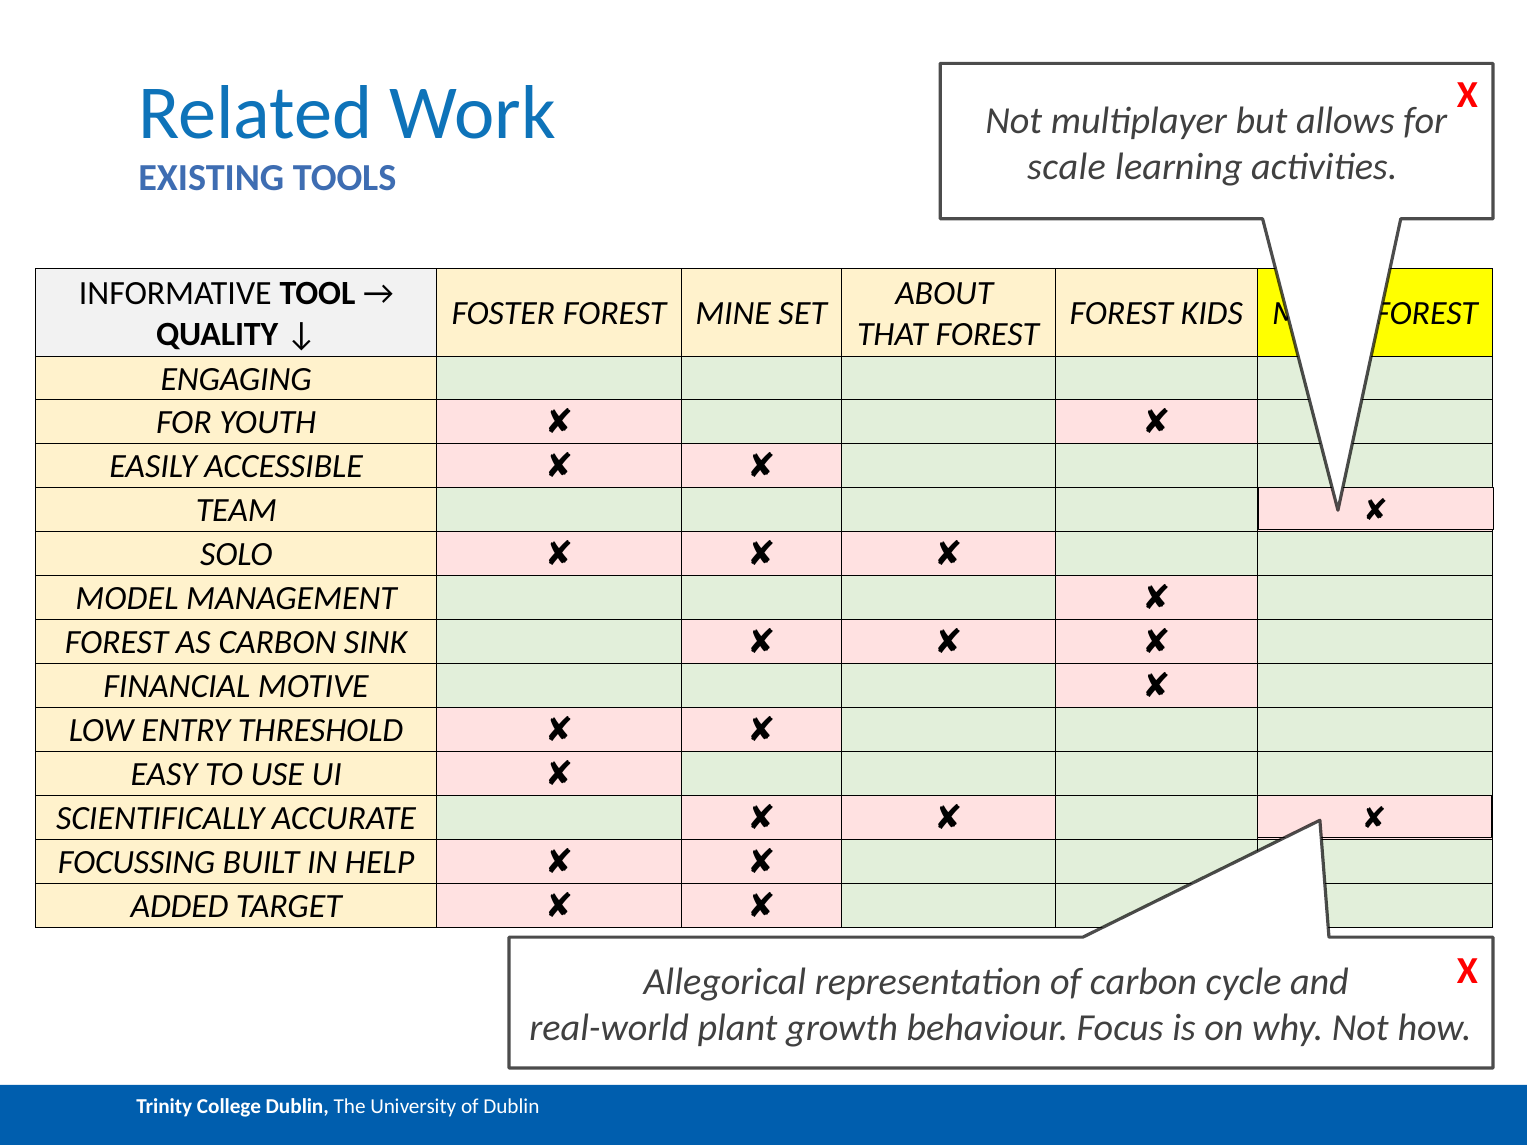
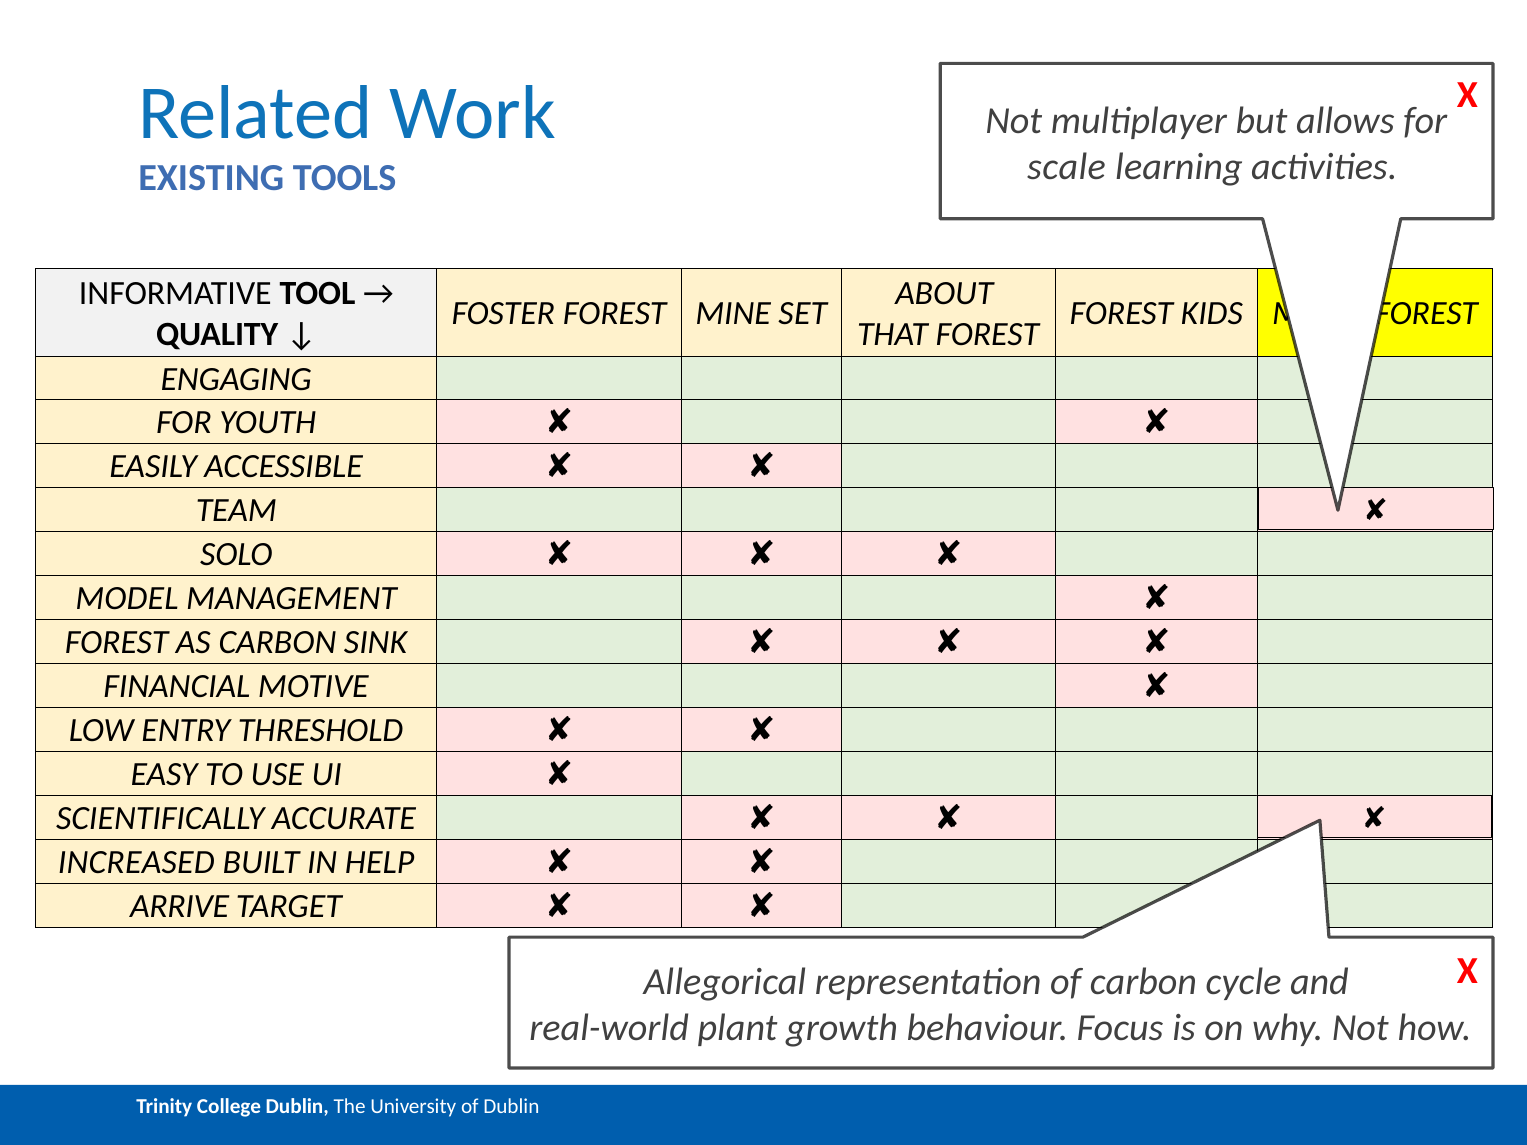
FOCUSSING: FOCUSSING -> INCREASED
ADDED: ADDED -> ARRIVE
